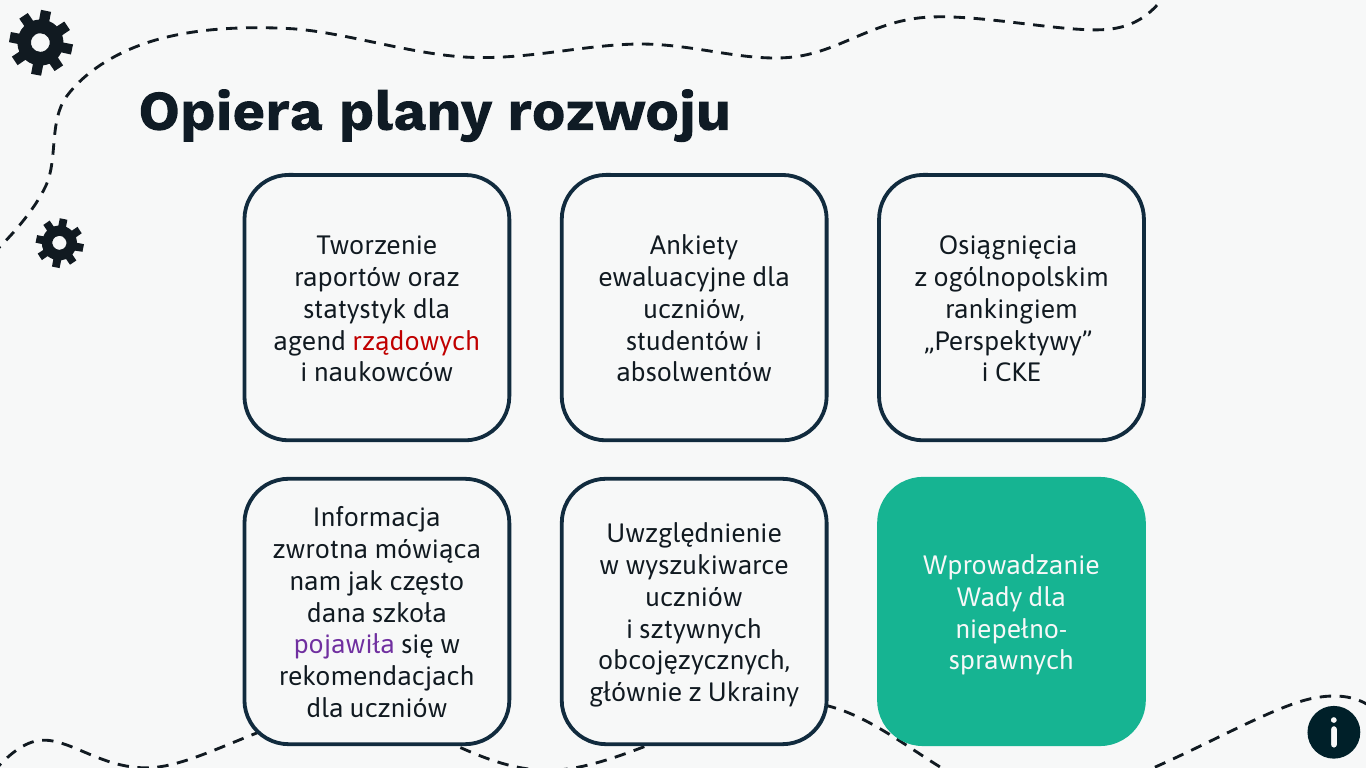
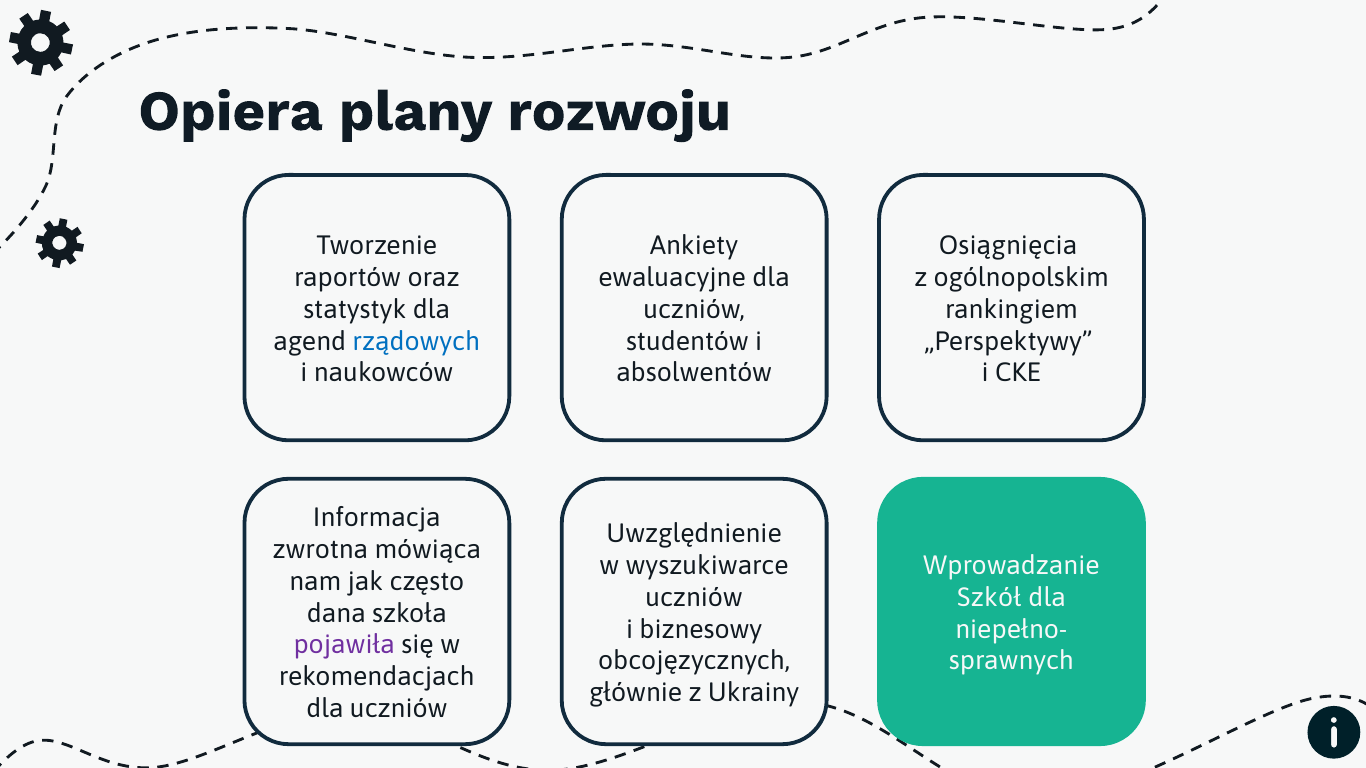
rządowych colour: red -> blue
Wady: Wady -> Szkół
sztywnych: sztywnych -> biznesowy
